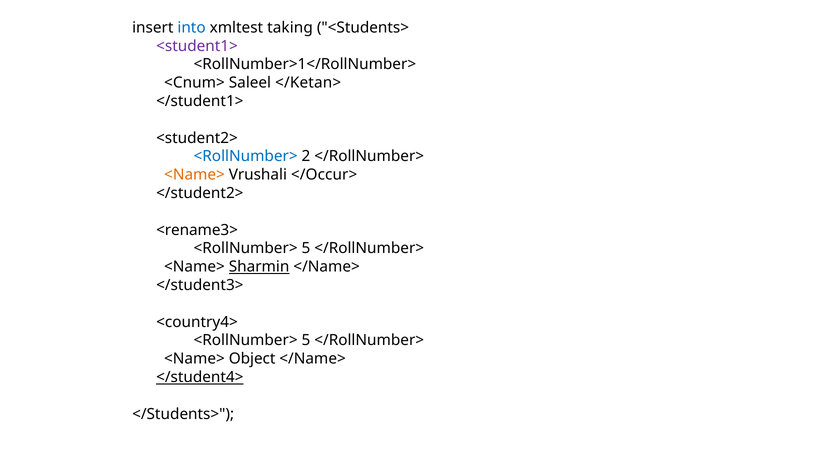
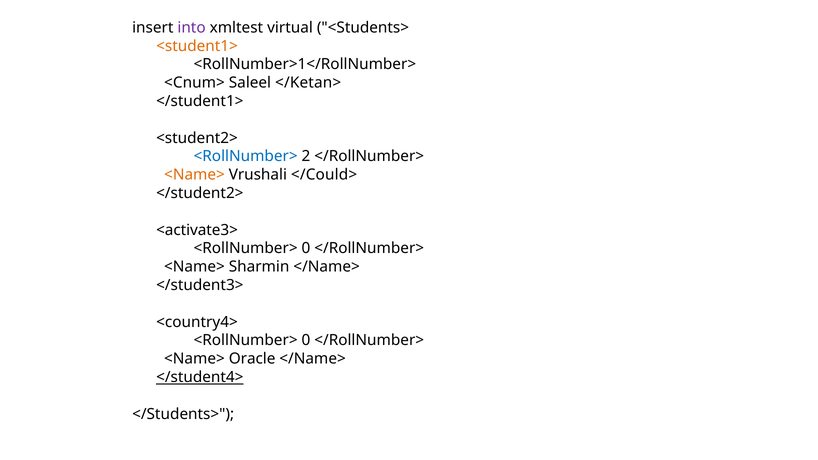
into colour: blue -> purple
taking: taking -> virtual
<student1> colour: purple -> orange
</Occur>: </Occur> -> </Could>
<rename3>: <rename3> -> <activate3>
5 at (306, 248): 5 -> 0
Sharmin underline: present -> none
5 at (306, 341): 5 -> 0
Object: Object -> Oracle
